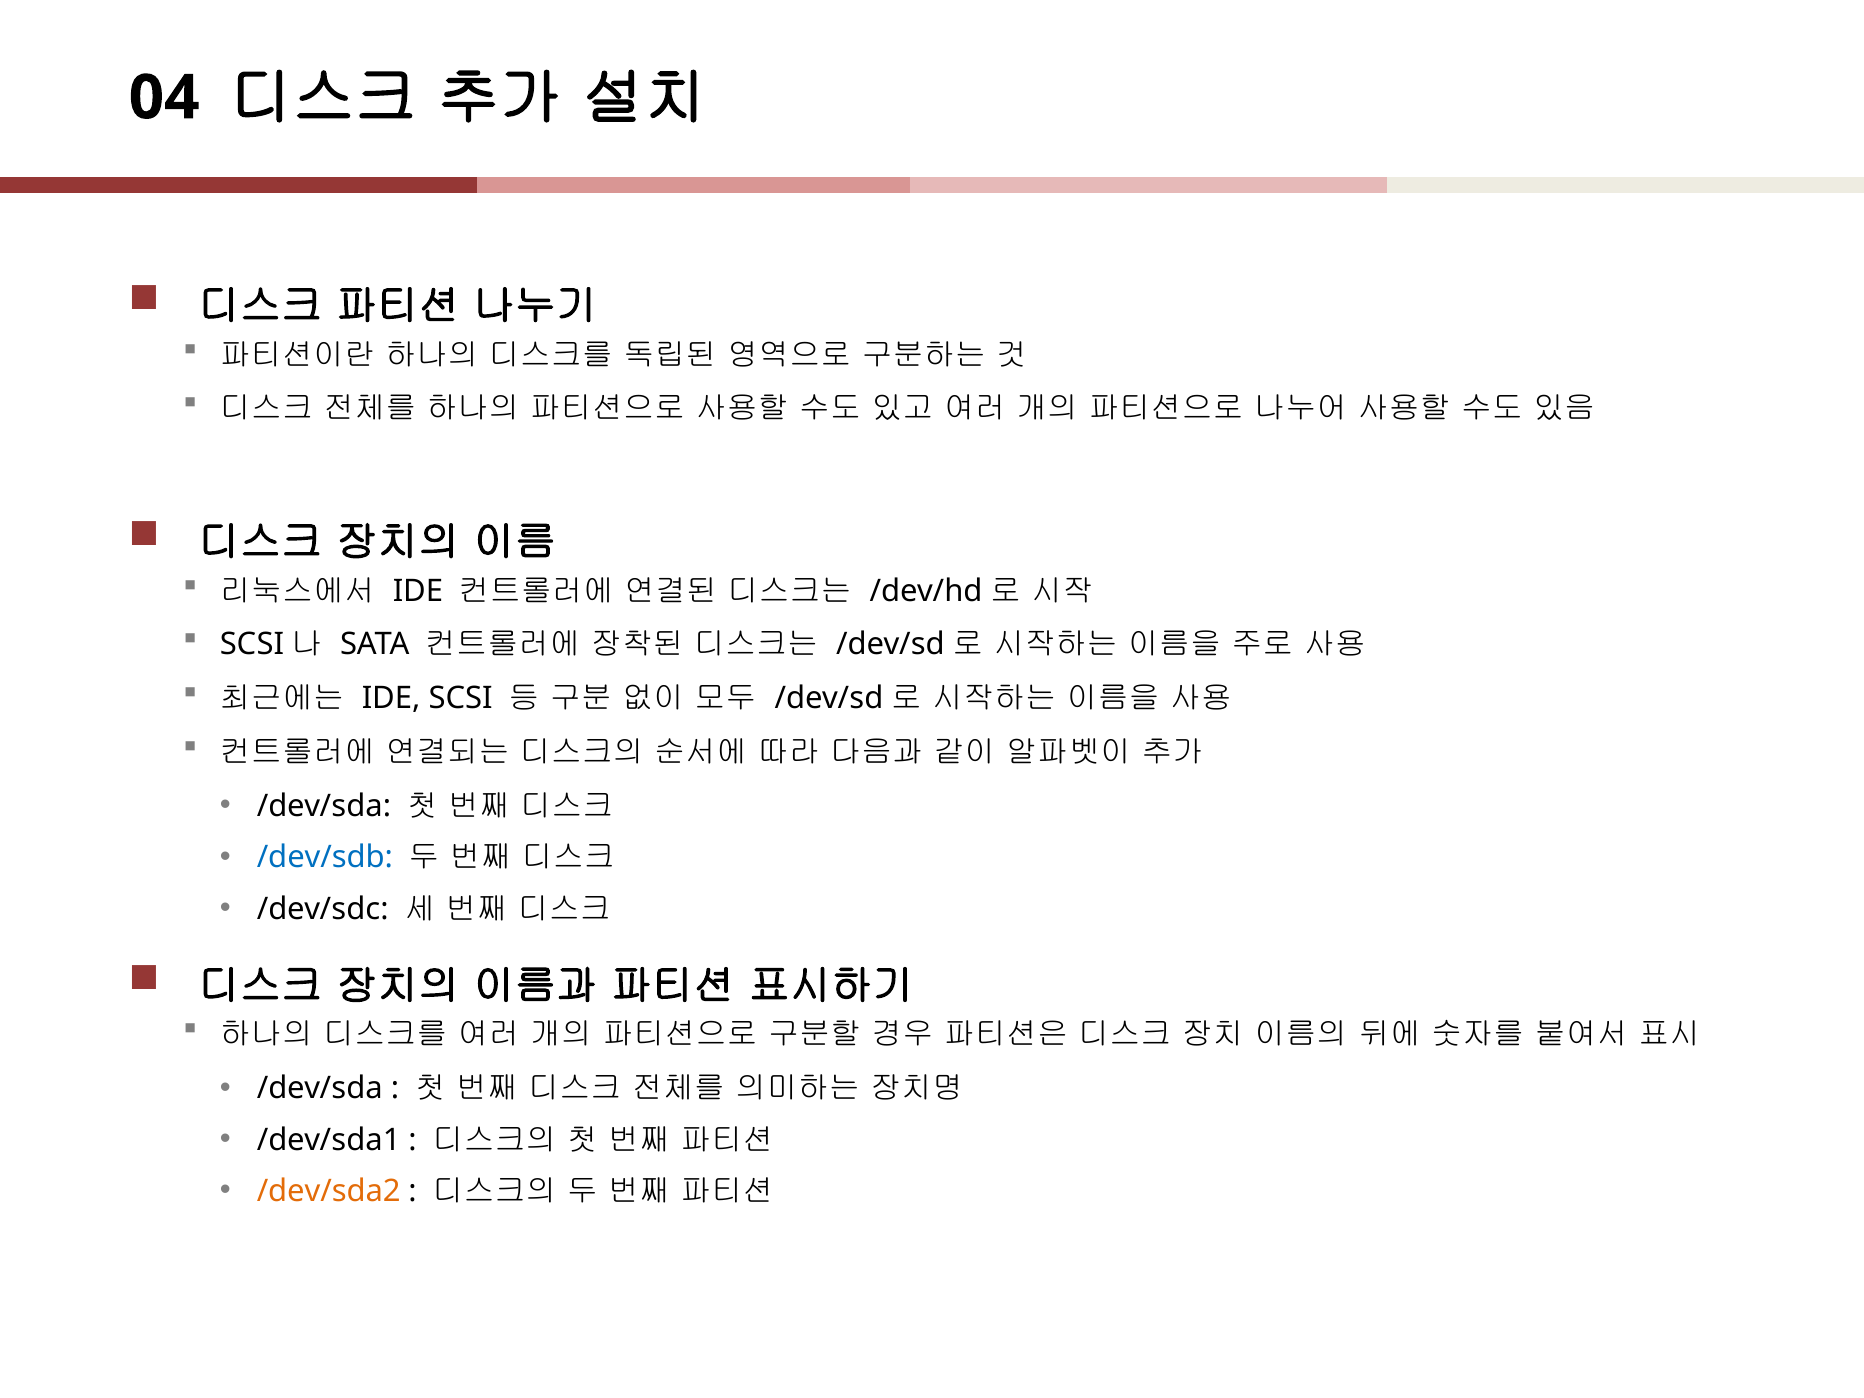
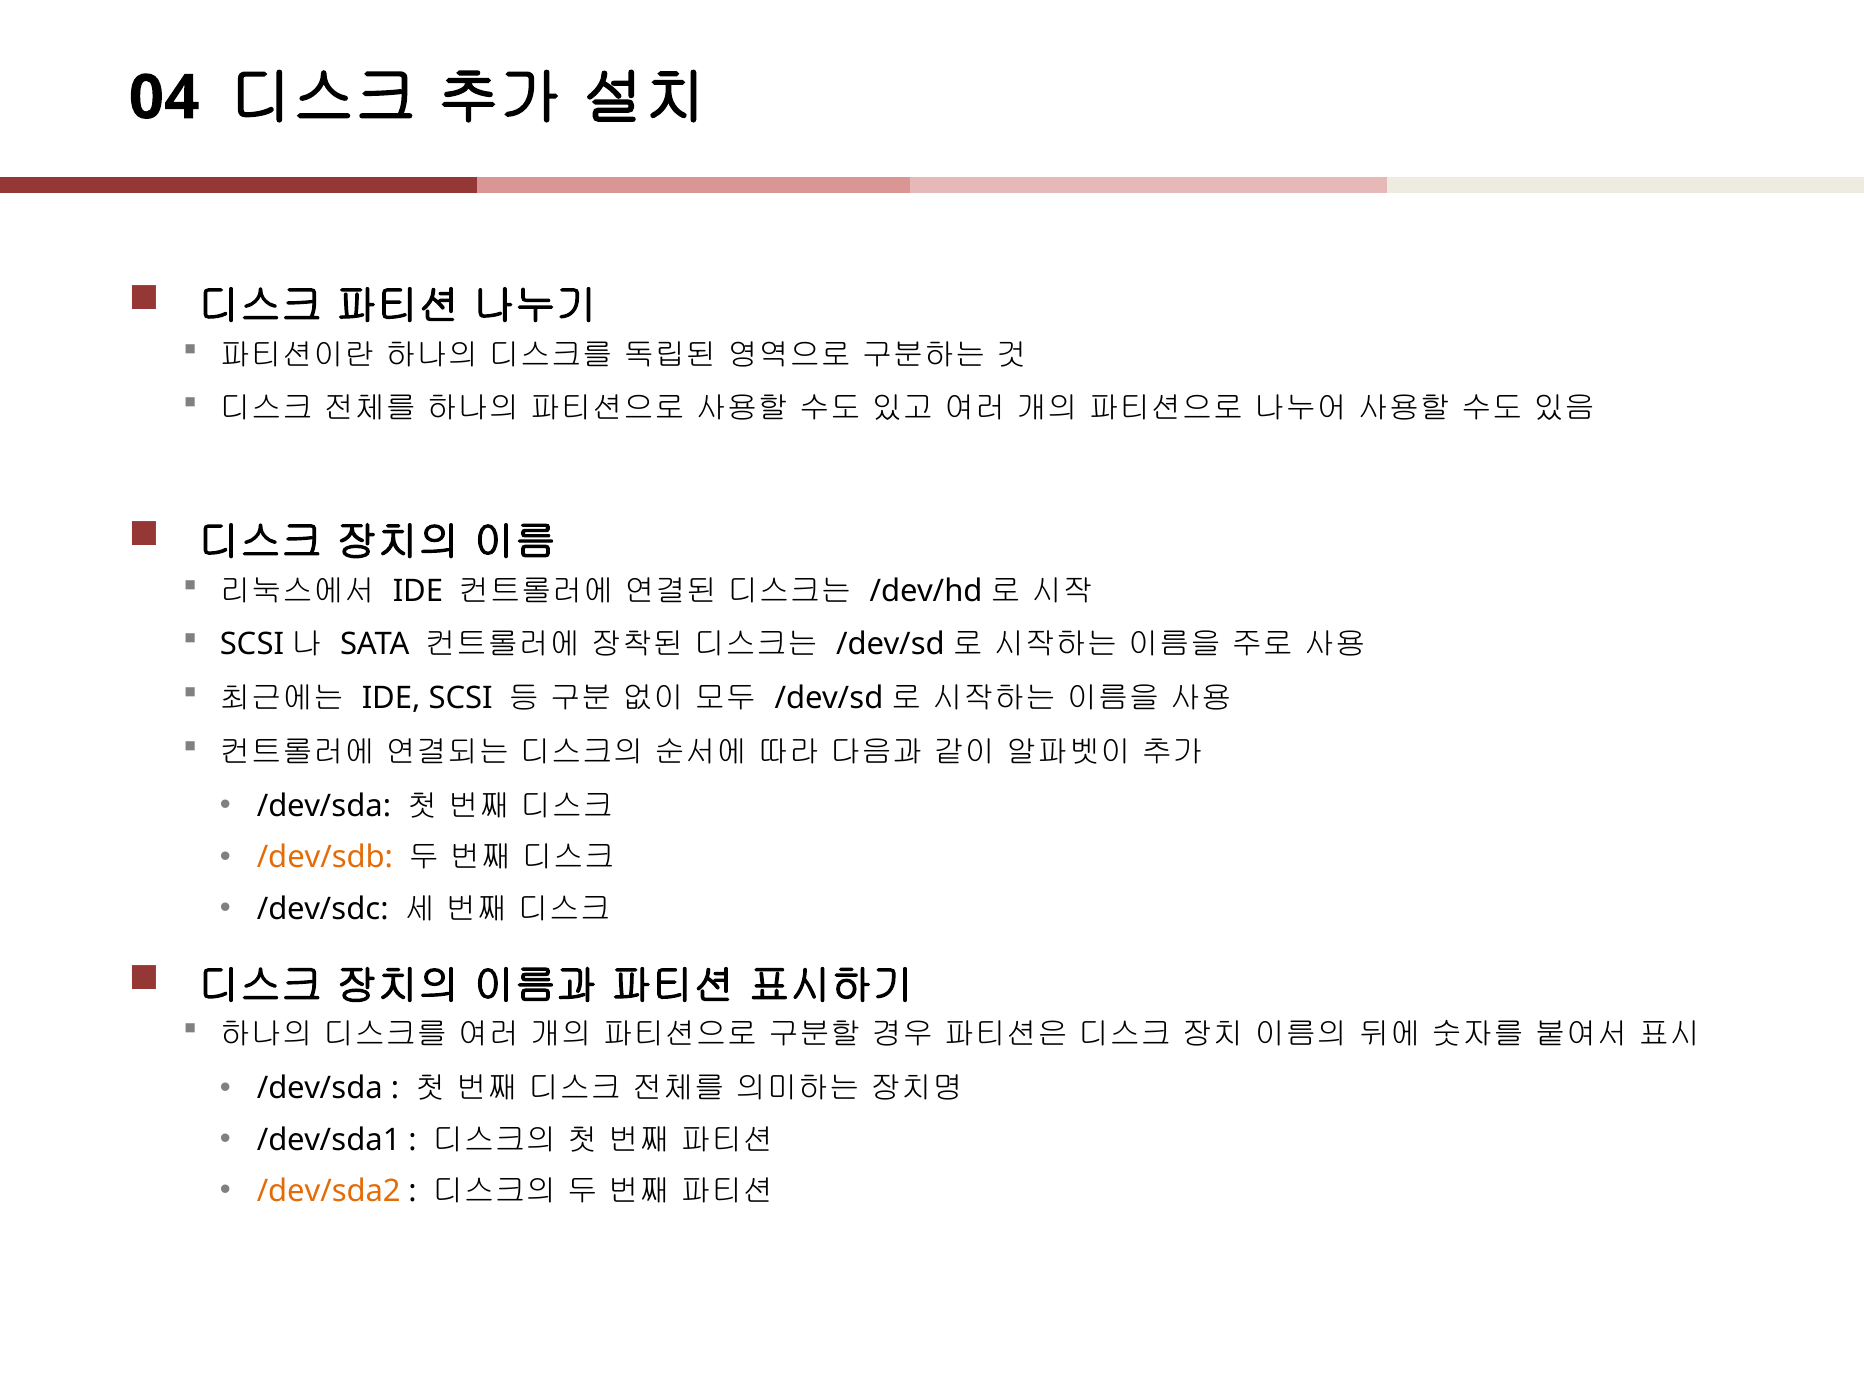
/dev/sdb colour: blue -> orange
